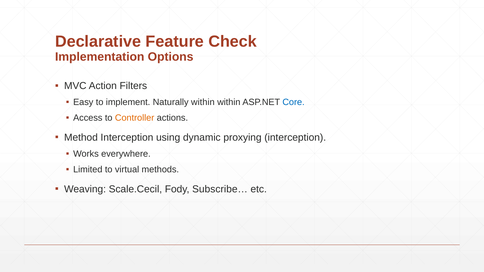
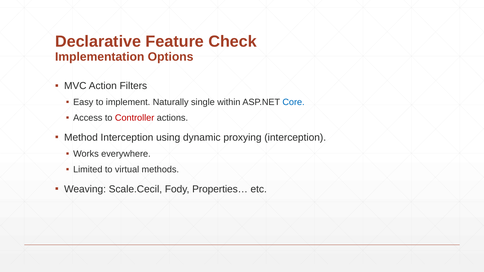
Naturally within: within -> single
Controller colour: orange -> red
Subscribe…: Subscribe… -> Properties…
